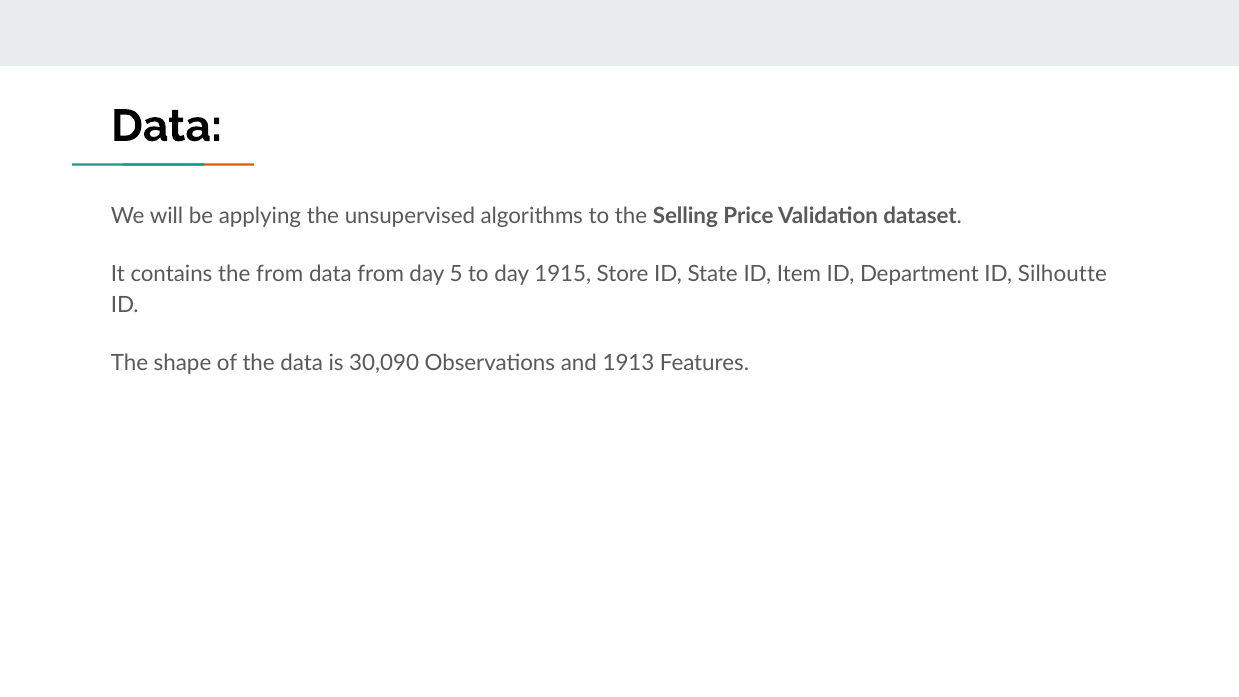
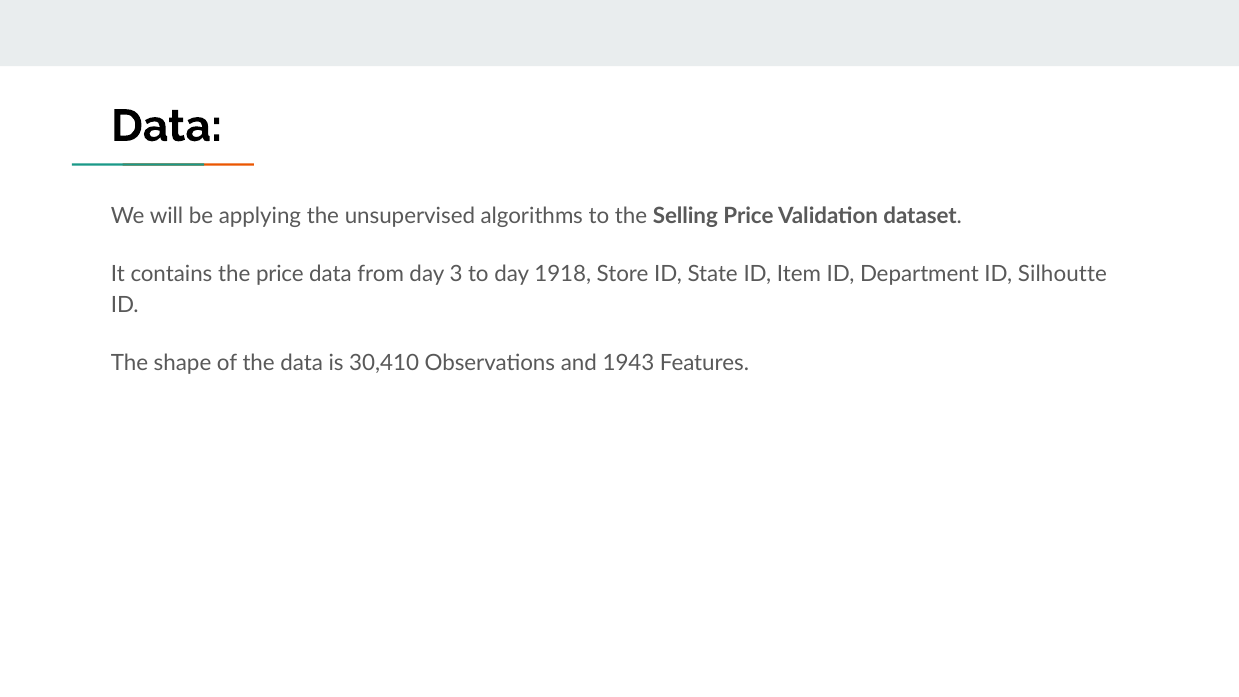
the from: from -> price
5: 5 -> 3
1915: 1915 -> 1918
30,090: 30,090 -> 30,410
1913: 1913 -> 1943
